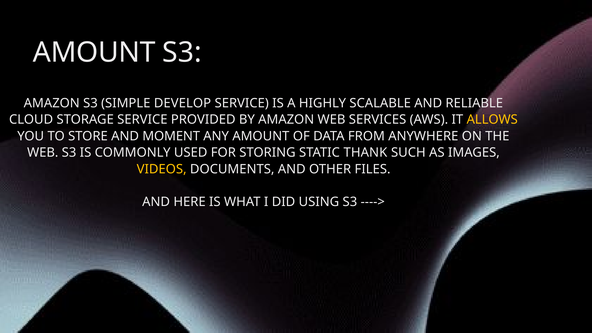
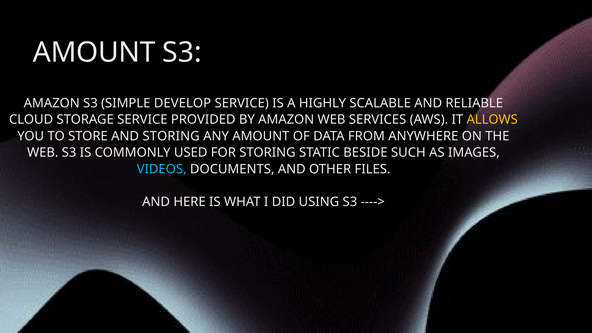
AND MOMENT: MOMENT -> STORING
THANK: THANK -> BESIDE
VIDEOS colour: yellow -> light blue
